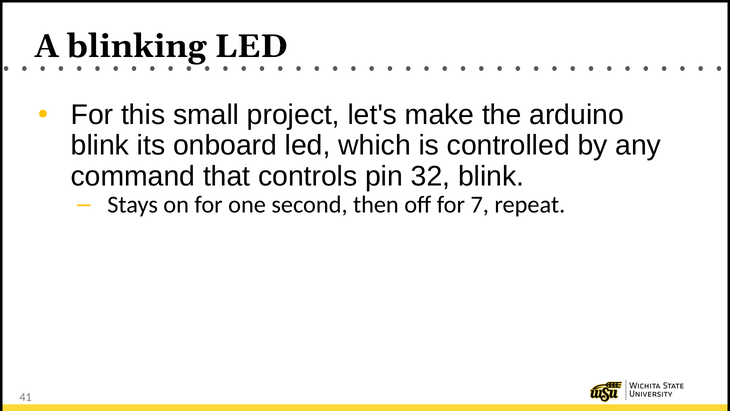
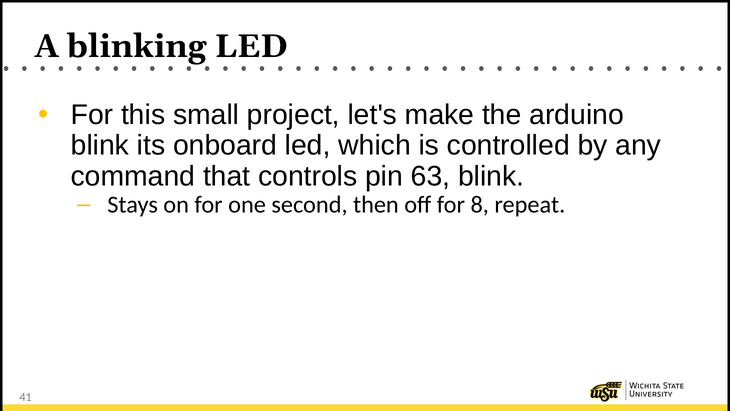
32: 32 -> 63
7: 7 -> 8
